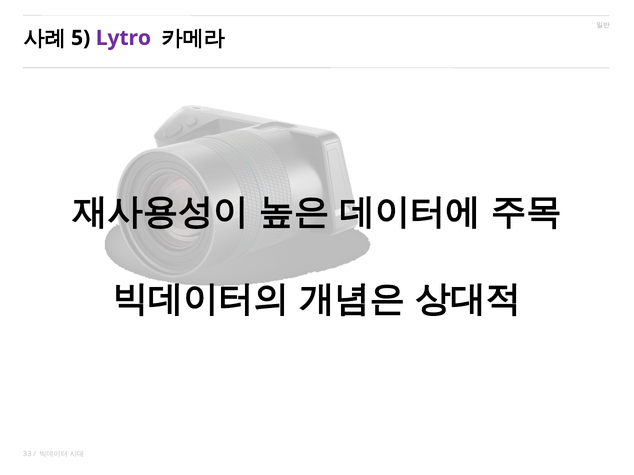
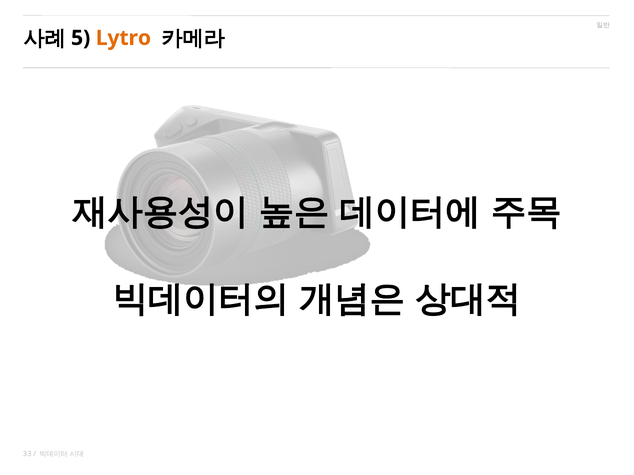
Lytro colour: purple -> orange
